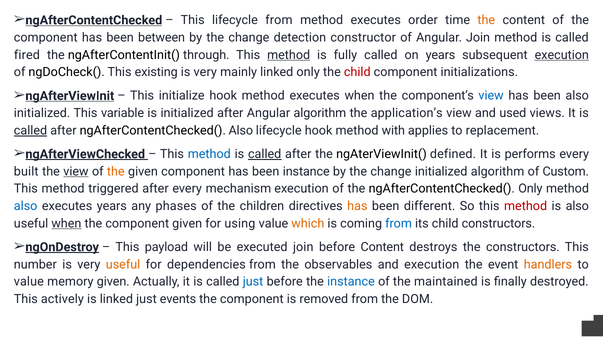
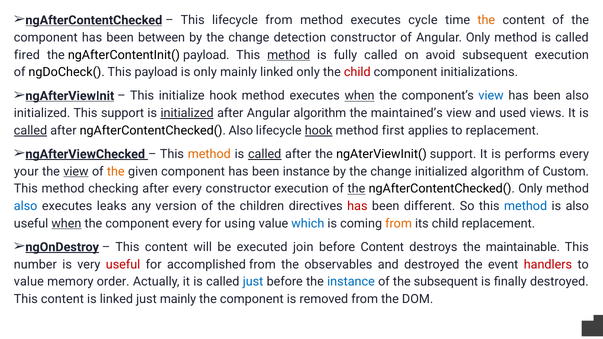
order: order -> cycle
Angular Join: Join -> Only
ngAfterContentInit( through: through -> payload
on years: years -> avoid
execution at (562, 55) underline: present -> none
This existing: existing -> payload
very at (205, 72): very -> only
when at (359, 96) underline: none -> present
This variable: variable -> support
initialized at (187, 113) underline: none -> present
application’s: application’s -> maintained’s
hook at (319, 131) underline: none -> present
with: with -> first
method at (209, 154) colour: blue -> orange
ngAterViewInit( defined: defined -> support
built: built -> your
triggered: triggered -> checking
every mechanism: mechanism -> constructor
the at (356, 189) underline: none -> present
executes years: years -> leaks
phases: phases -> version
has at (357, 206) colour: orange -> red
method at (526, 206) colour: red -> blue
component given: given -> every
which colour: orange -> blue
from at (399, 224) colour: blue -> orange
child constructors: constructors -> replacement
payload at (166, 247): payload -> content
the constructors: constructors -> maintainable
useful at (123, 265) colour: orange -> red
dependencies: dependencies -> accomplished
and execution: execution -> destroyed
handlers colour: orange -> red
memory given: given -> order
the maintained: maintained -> subsequent
actively at (62, 299): actively -> content
just events: events -> mainly
